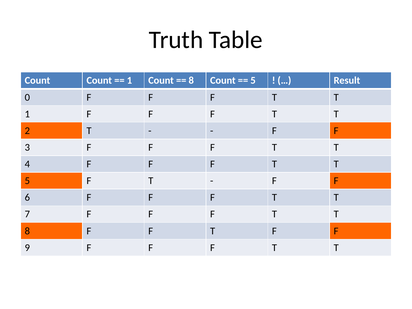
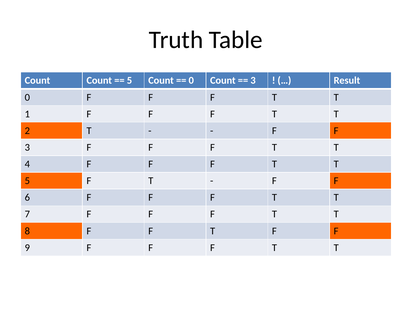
1 at (129, 81): 1 -> 5
8 at (191, 81): 8 -> 0
5 at (253, 81): 5 -> 3
